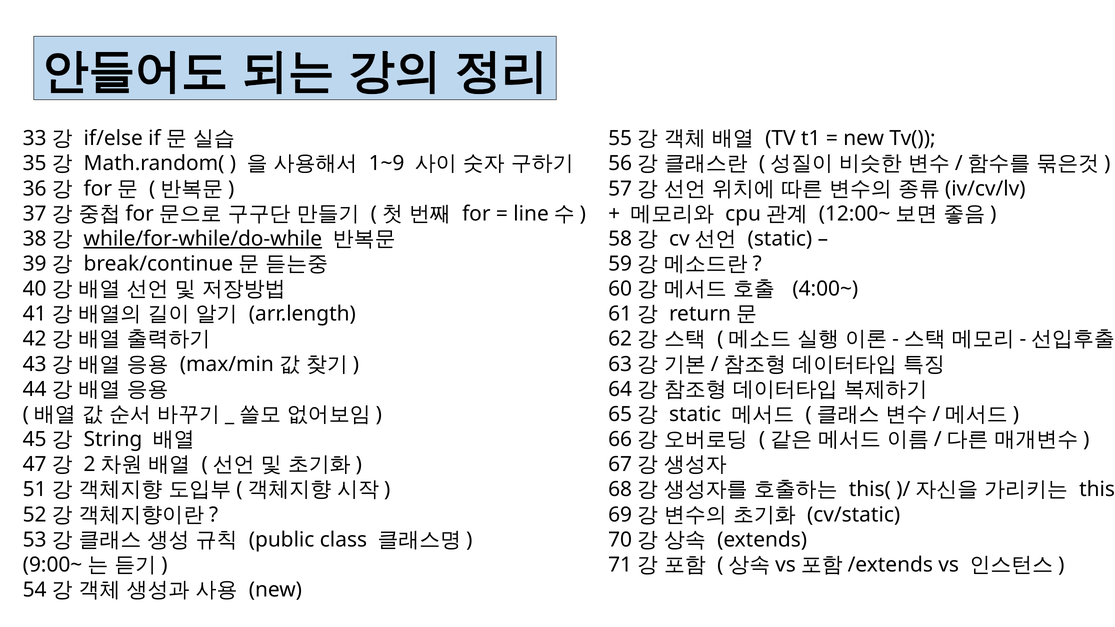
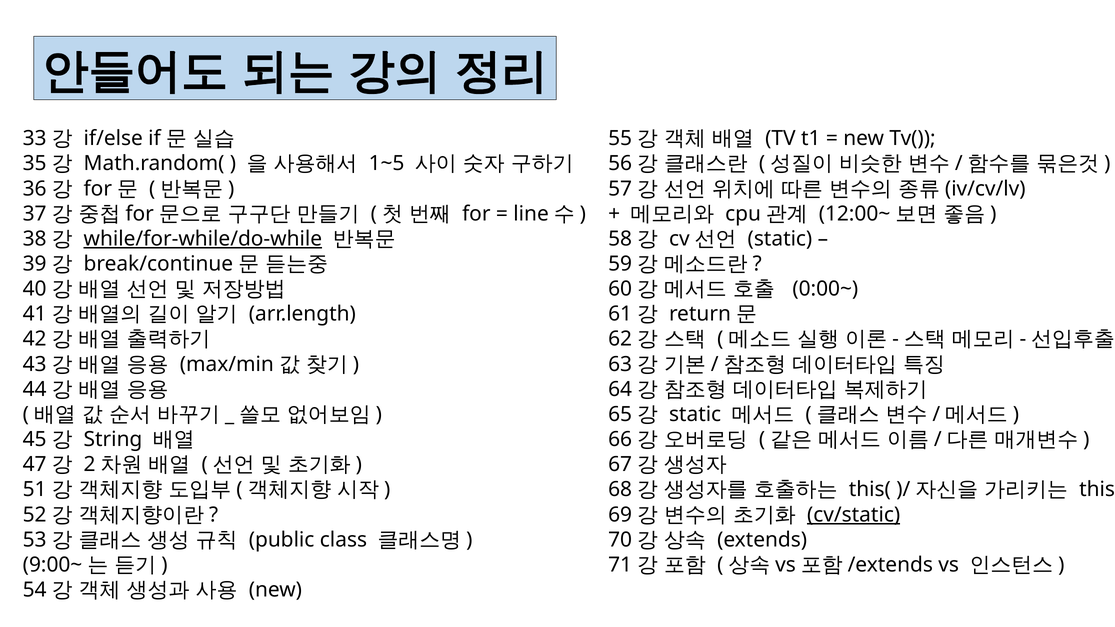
1~9: 1~9 -> 1~5
4:00~: 4:00~ -> 0:00~
cv/static underline: none -> present
